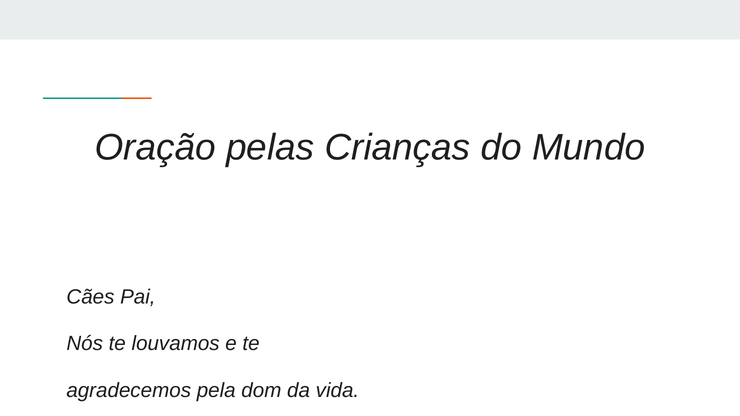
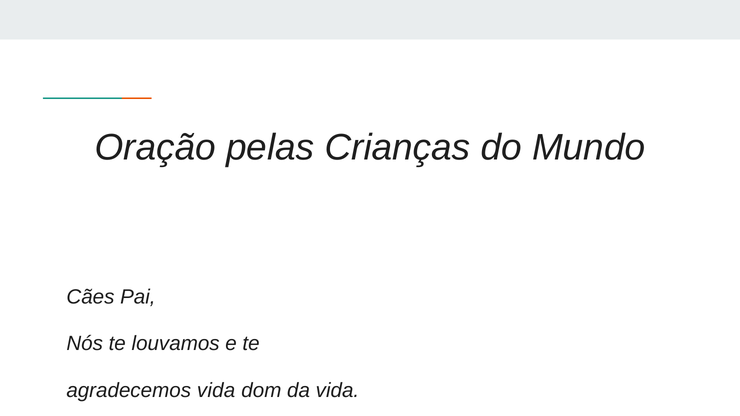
agradecemos pela: pela -> vida
